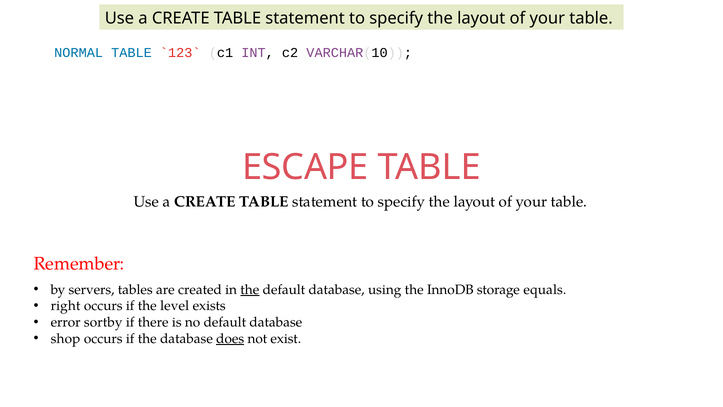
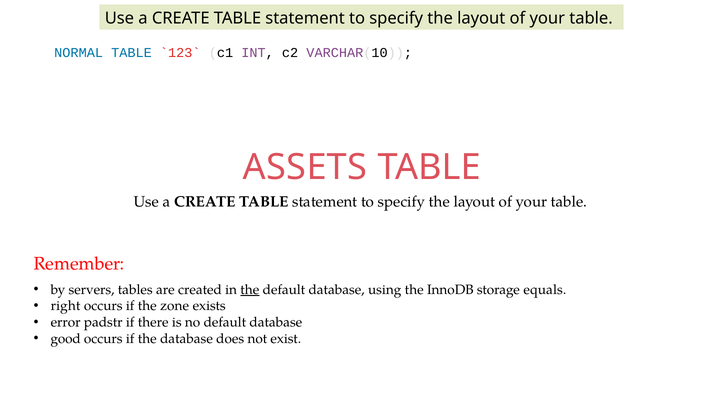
ESCAPE: ESCAPE -> ASSETS
level: level -> zone
sortby: sortby -> padstr
shop: shop -> good
does underline: present -> none
